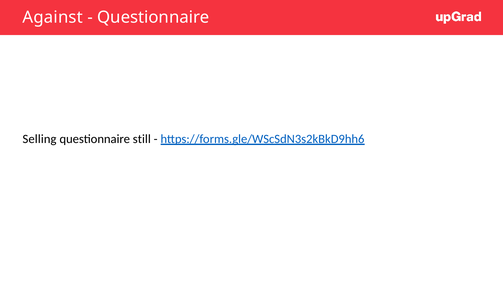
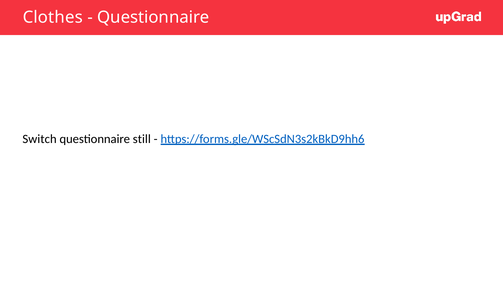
Against: Against -> Clothes
Selling: Selling -> Switch
